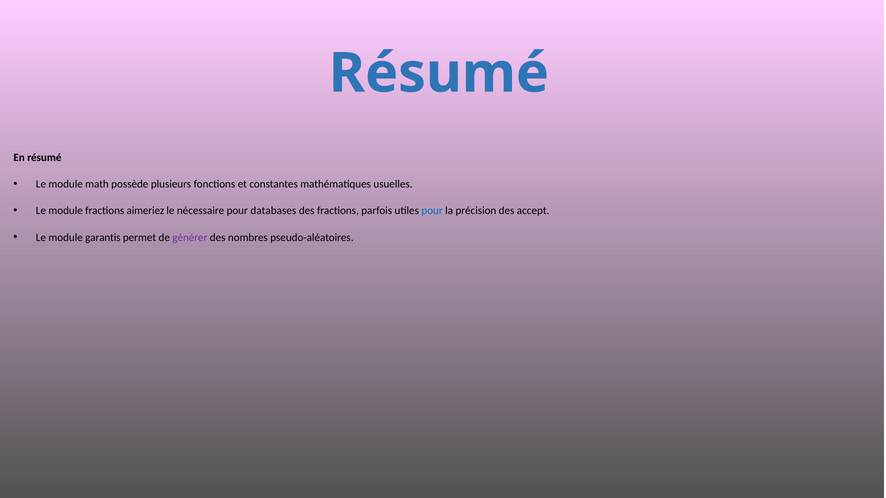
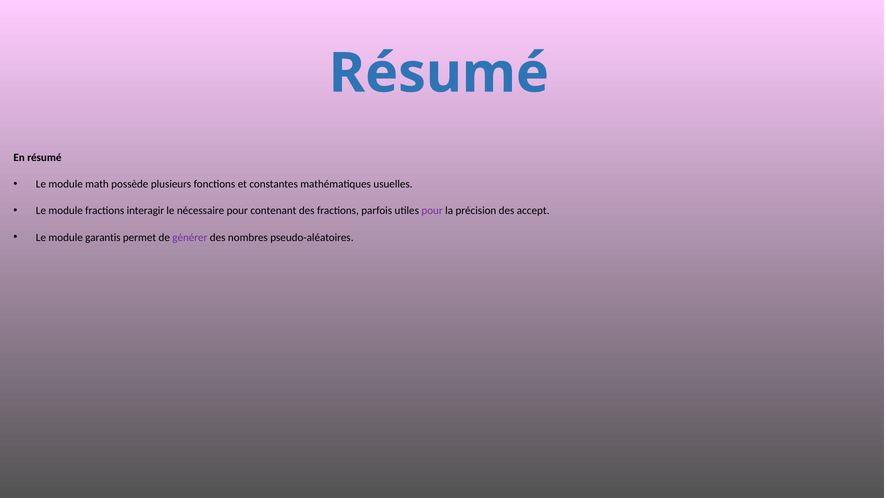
aimeriez: aimeriez -> interagir
databases: databases -> contenant
pour at (432, 211) colour: blue -> purple
